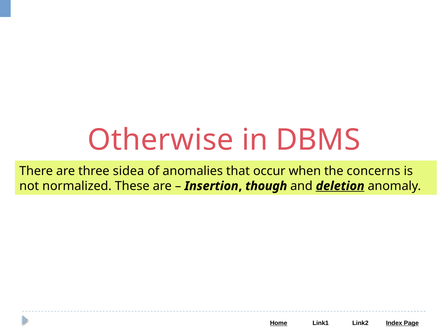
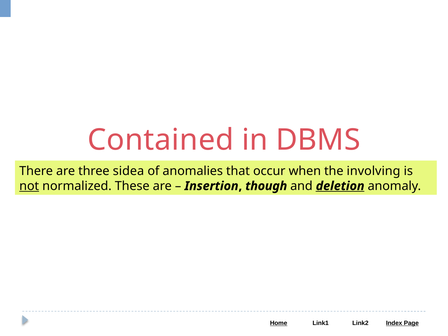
Otherwise: Otherwise -> Contained
concerns: concerns -> involving
not underline: none -> present
